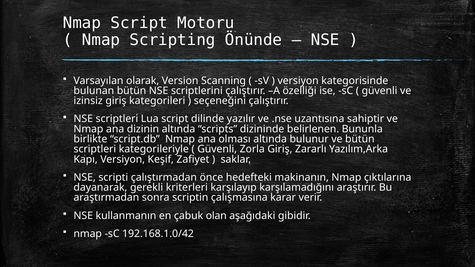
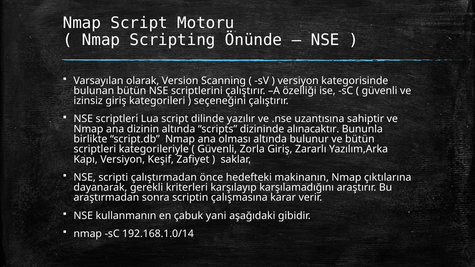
belirlenen: belirlenen -> alınacaktır
olan: olan -> yani
192.168.1.0/42: 192.168.1.0/42 -> 192.168.1.0/14
